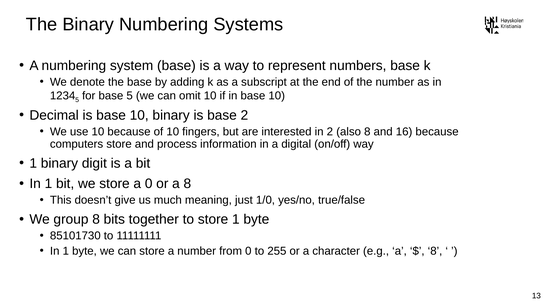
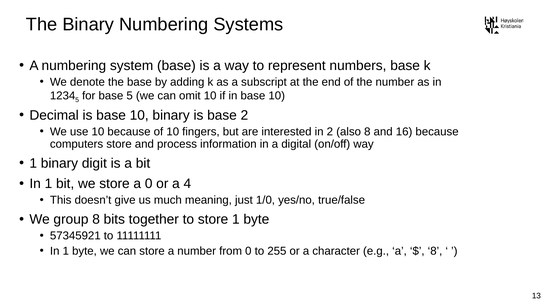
a 8: 8 -> 4
85101730: 85101730 -> 57345921
